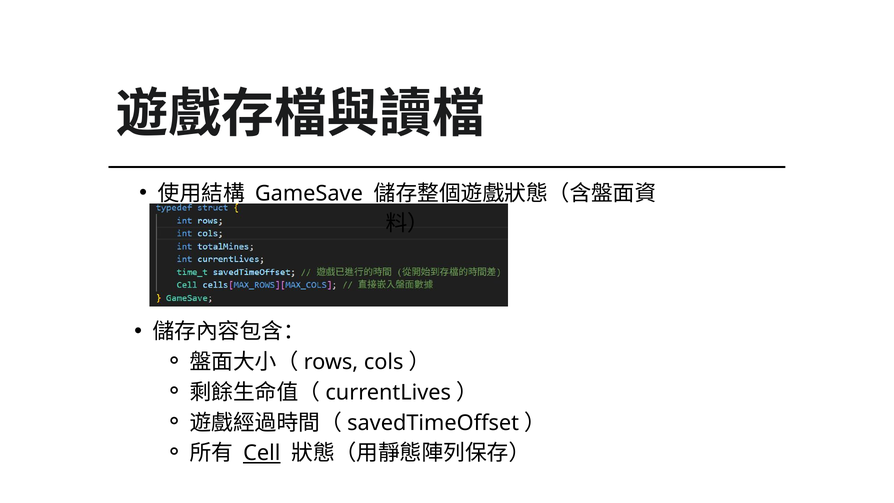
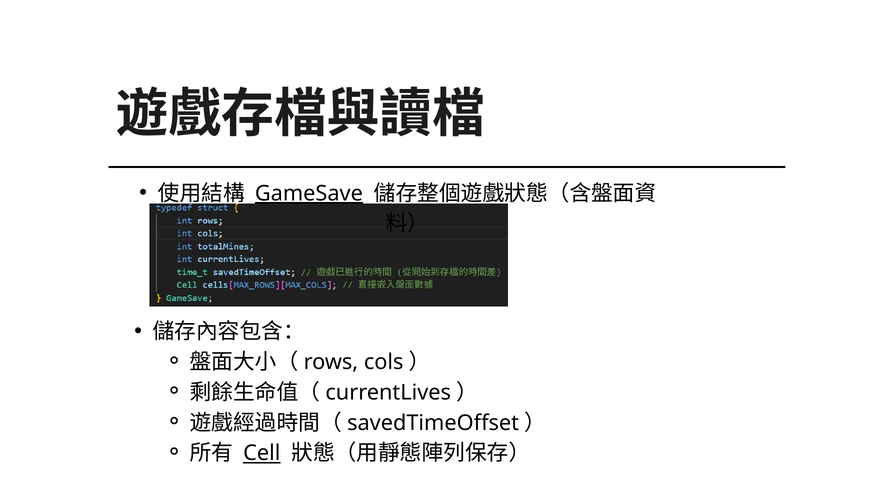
GameSave underline: none -> present
